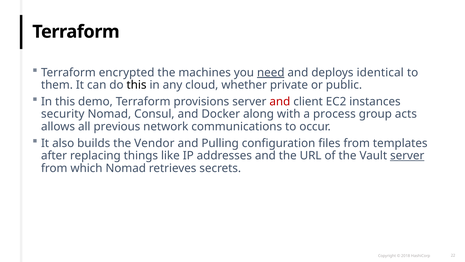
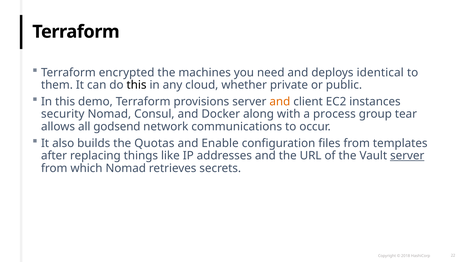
need underline: present -> none
and at (280, 101) colour: red -> orange
acts: acts -> tear
previous: previous -> godsend
Vendor: Vendor -> Quotas
Pulling: Pulling -> Enable
